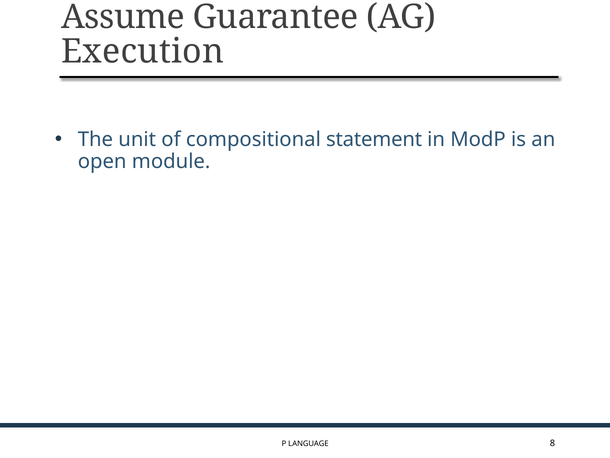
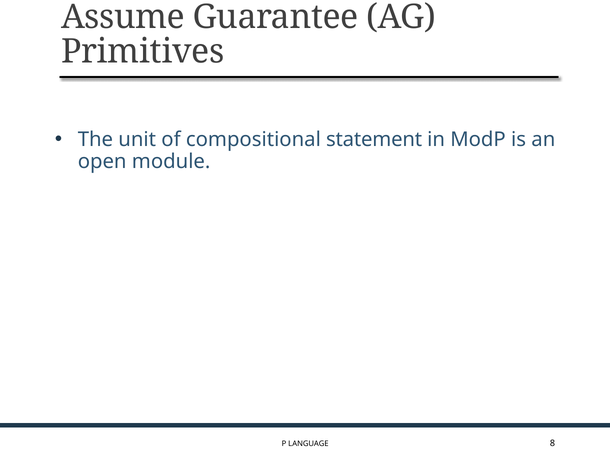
Execution: Execution -> Primitives
